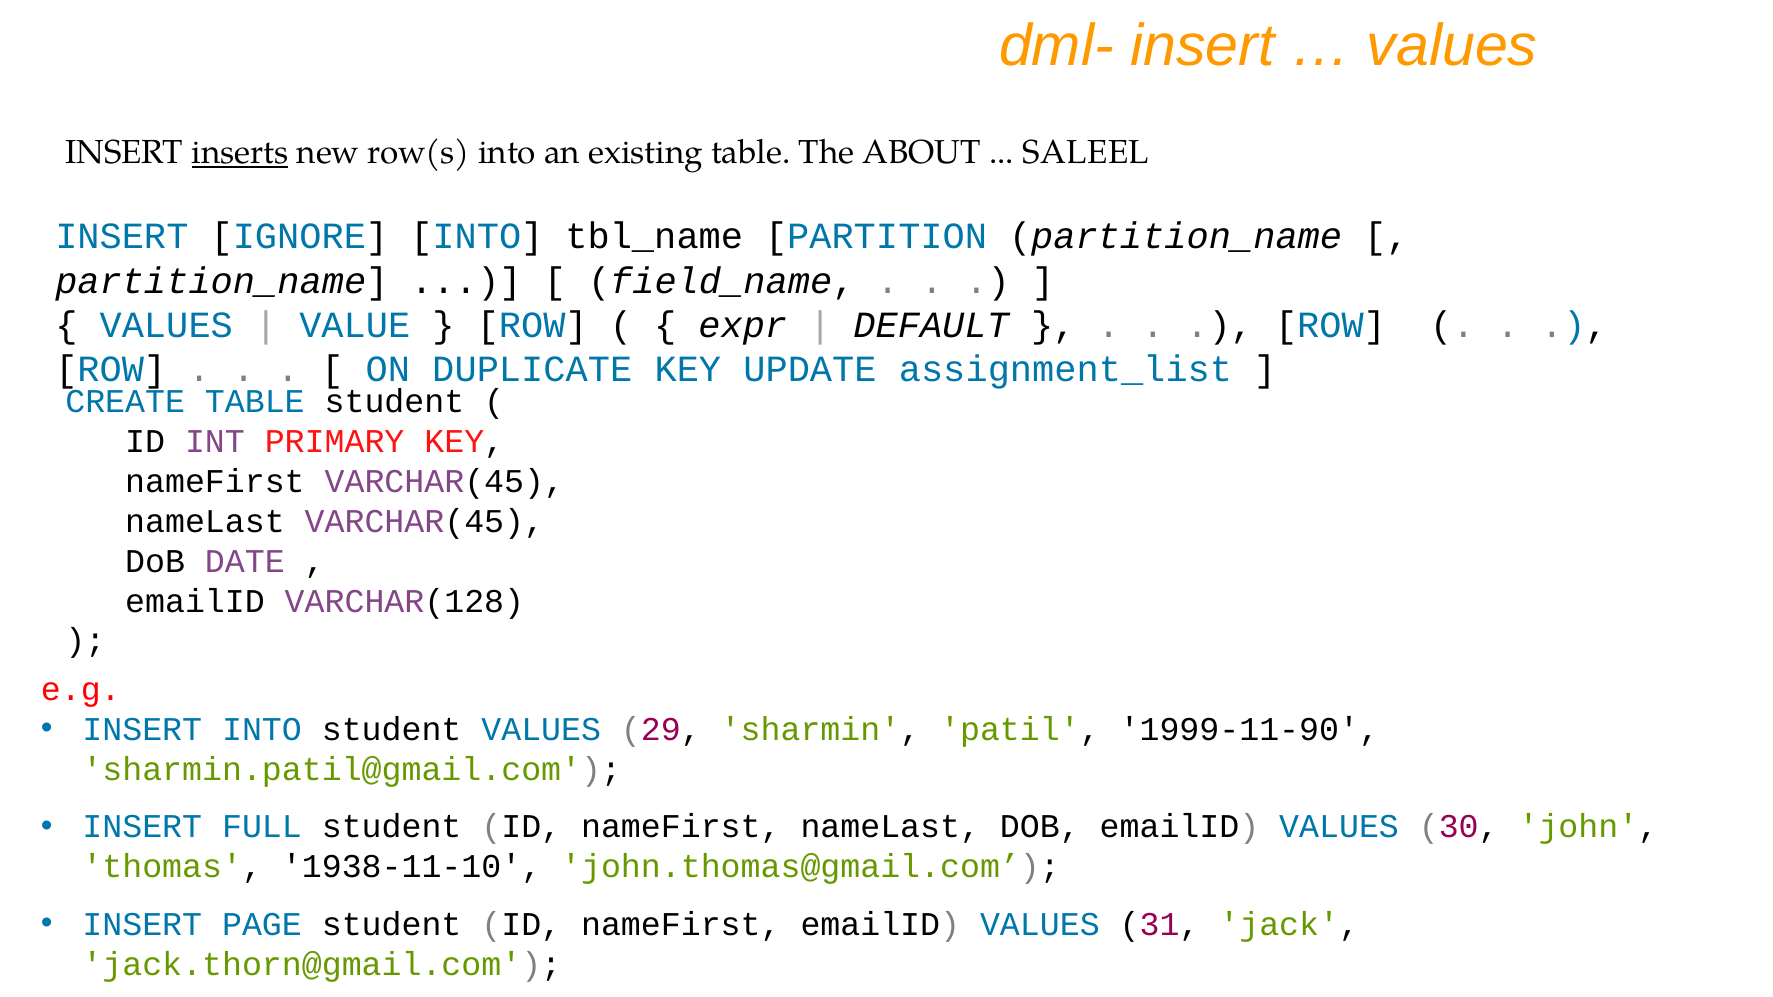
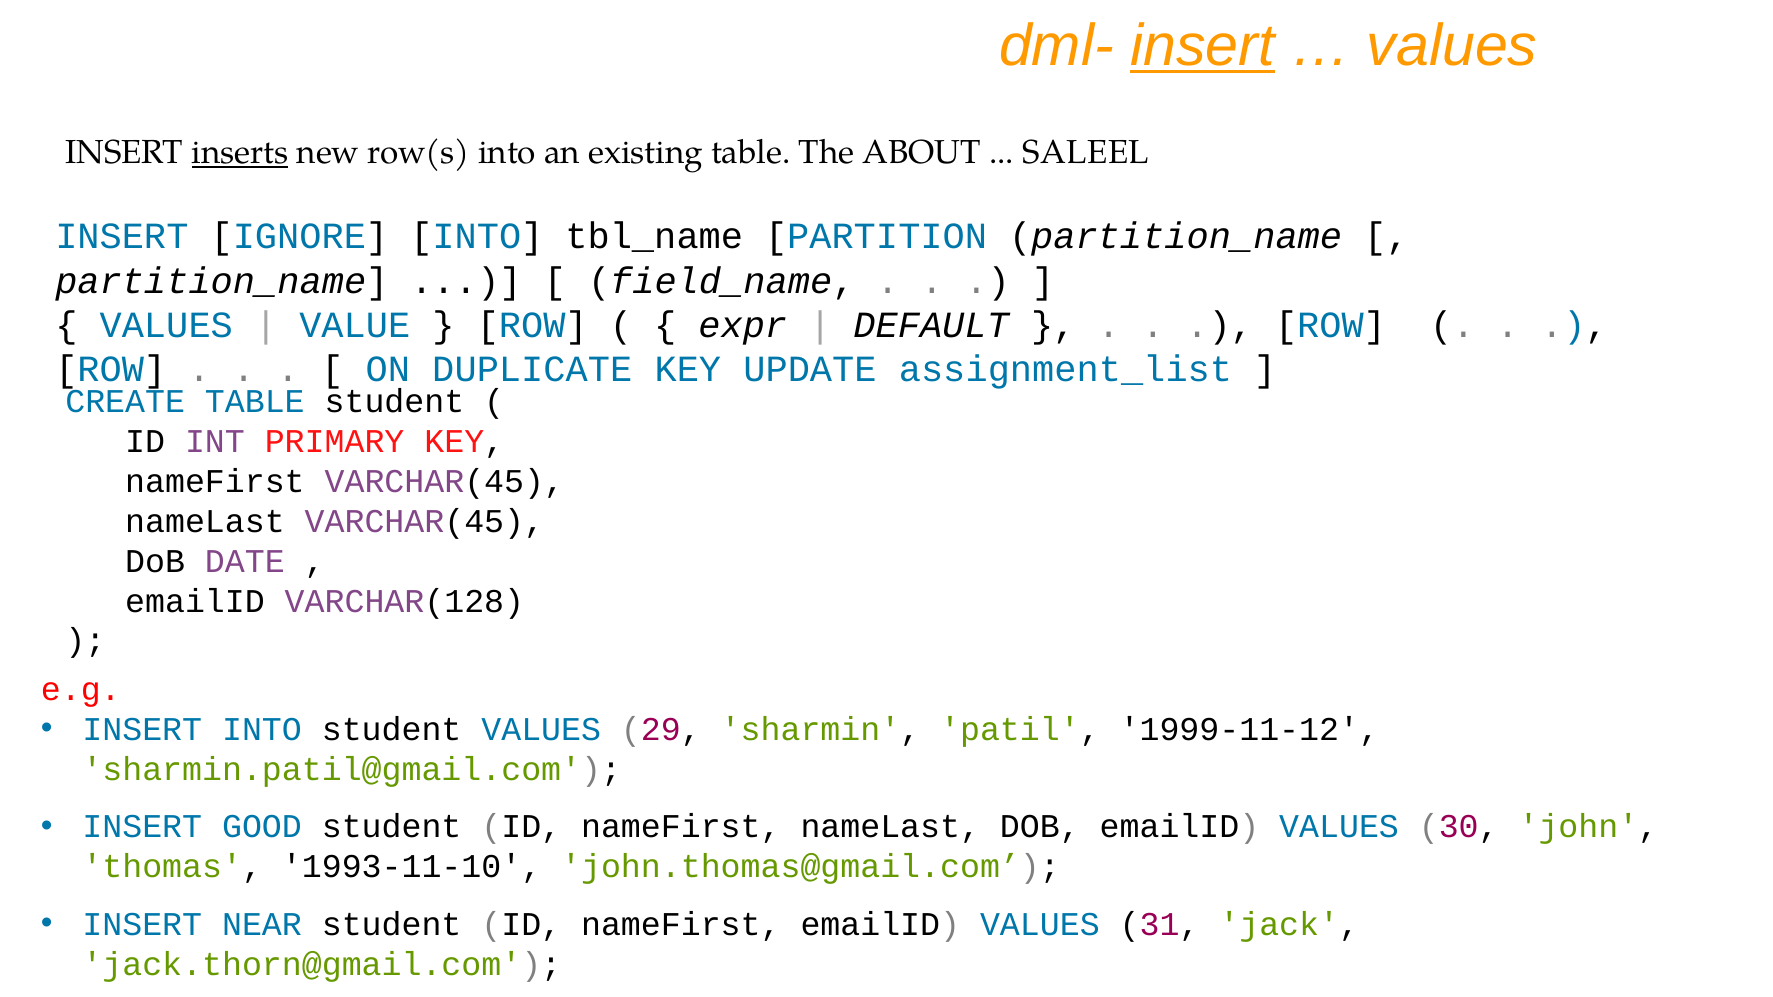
insert at (1203, 46) underline: none -> present
1999-11-90: 1999-11-90 -> 1999-11-12
FULL: FULL -> GOOD
1938-11-10: 1938-11-10 -> 1993-11-10
PAGE: PAGE -> NEAR
